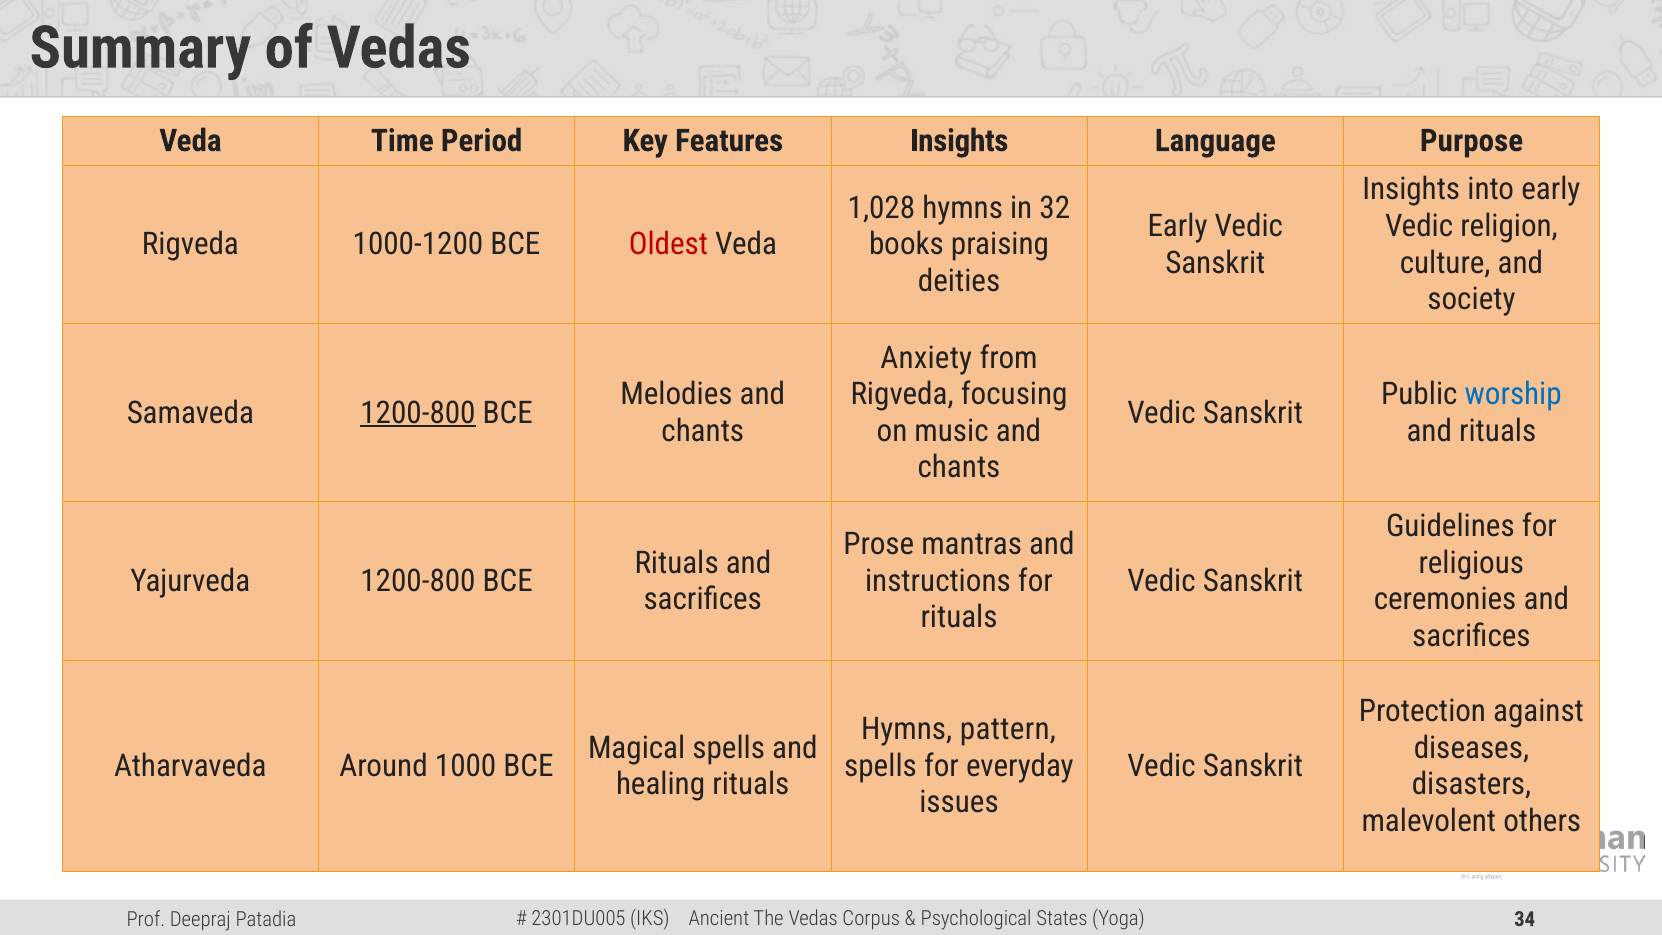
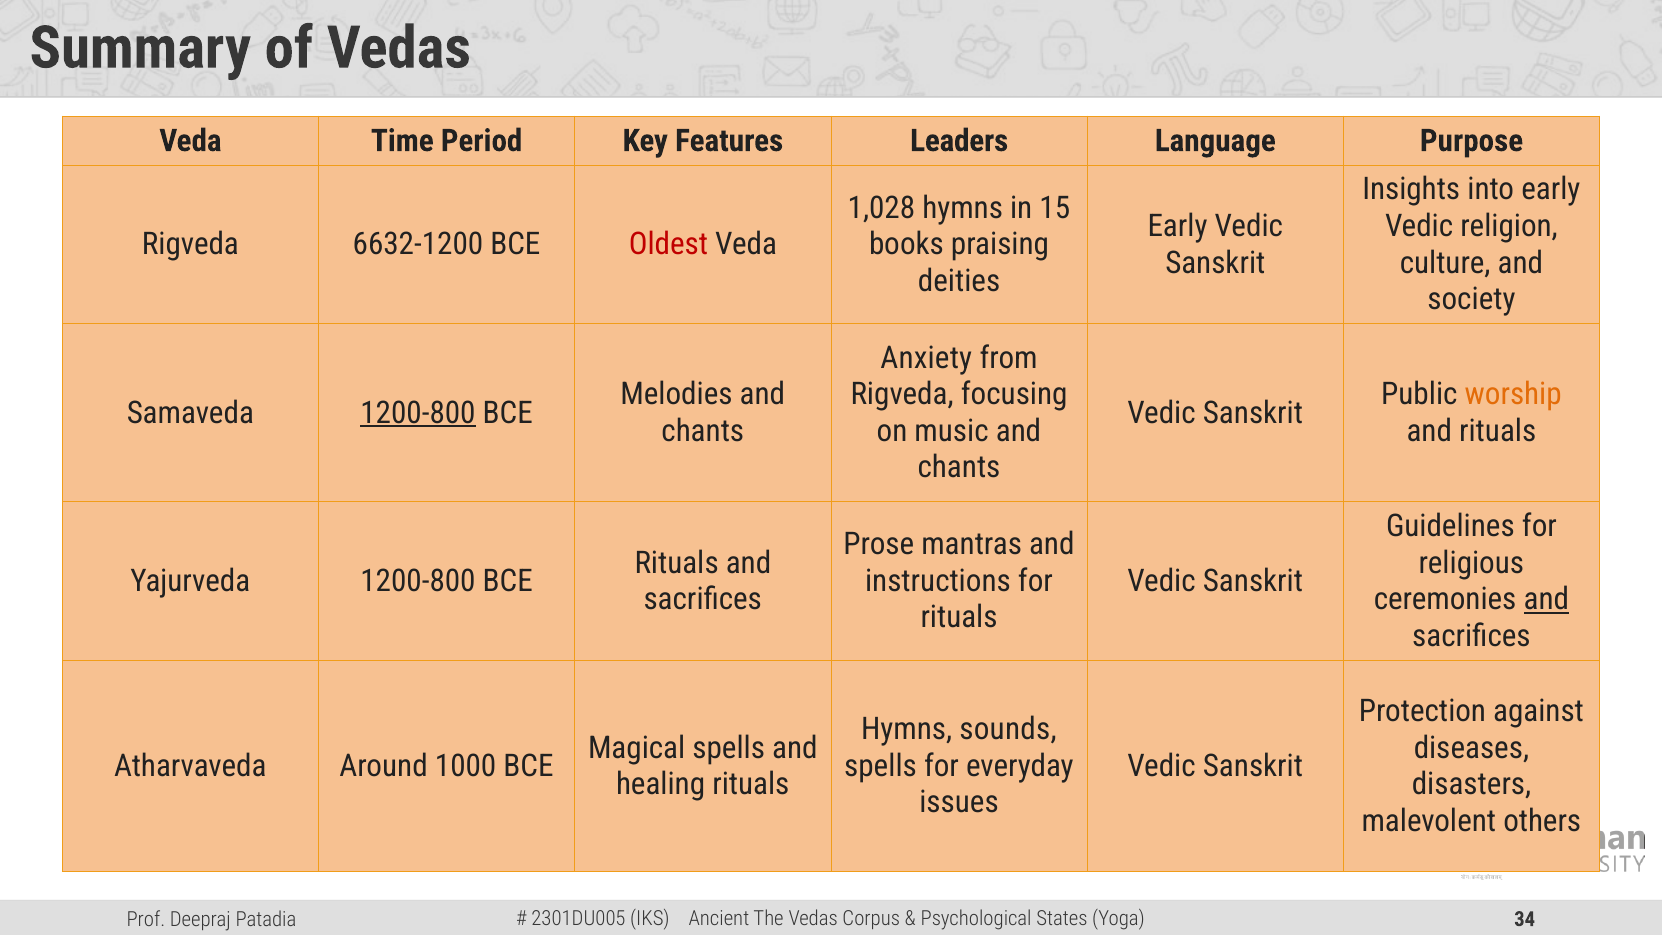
Features Insights: Insights -> Leaders
32: 32 -> 15
1000-1200: 1000-1200 -> 6632-1200
worship colour: blue -> orange
and at (1546, 599) underline: none -> present
pattern: pattern -> sounds
